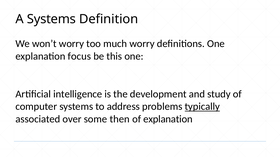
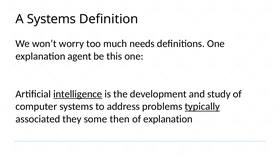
much worry: worry -> needs
focus: focus -> agent
intelligence underline: none -> present
over: over -> they
